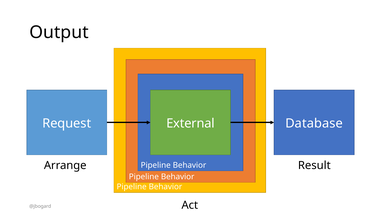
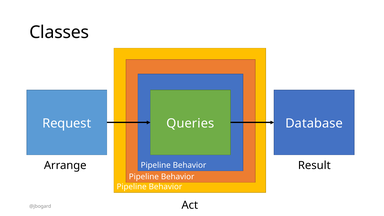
Output: Output -> Classes
External: External -> Queries
